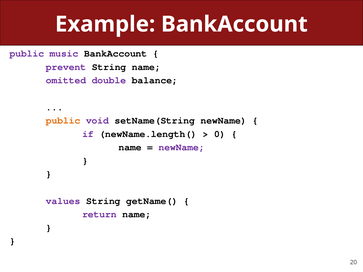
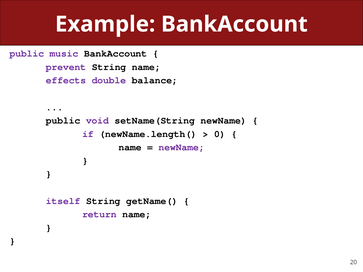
omitted: omitted -> effects
public at (63, 121) colour: orange -> black
values: values -> itself
